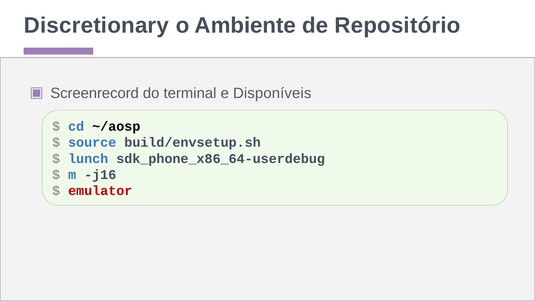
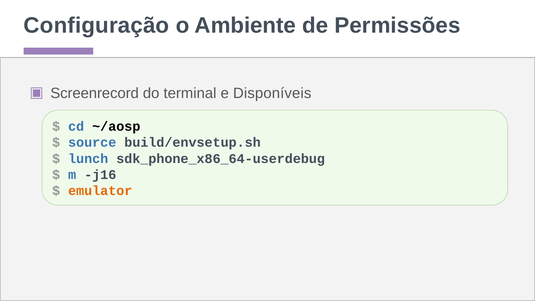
Discretionary: Discretionary -> Configuração
Repositório: Repositório -> Permissões
emulator colour: red -> orange
